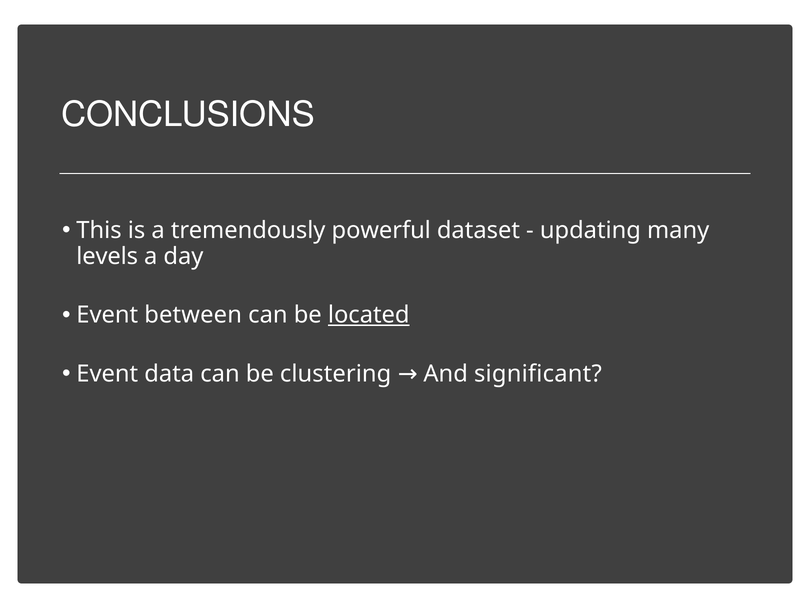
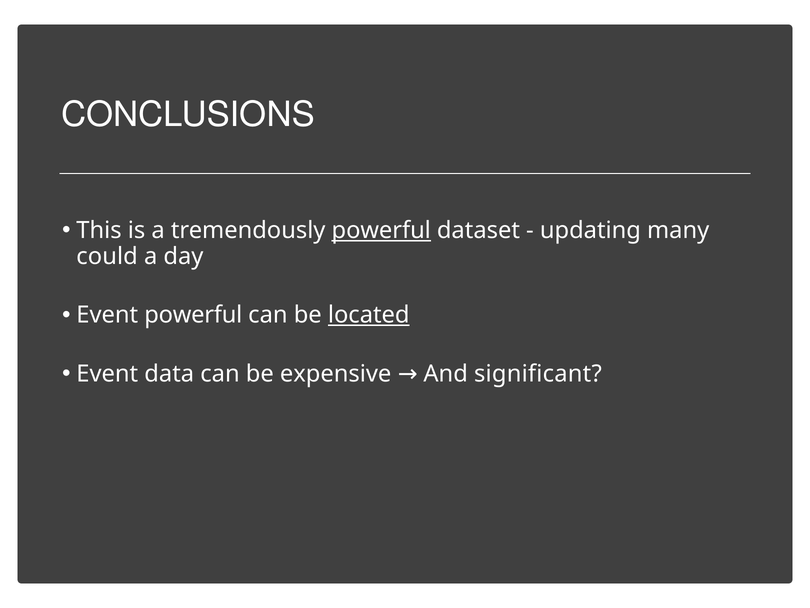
powerful at (381, 230) underline: none -> present
levels: levels -> could
Event between: between -> powerful
clustering: clustering -> expensive
